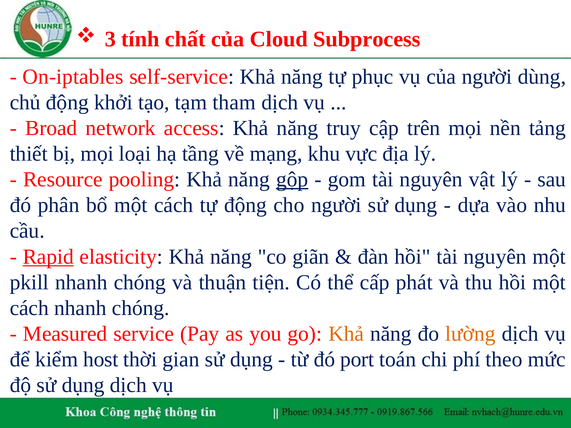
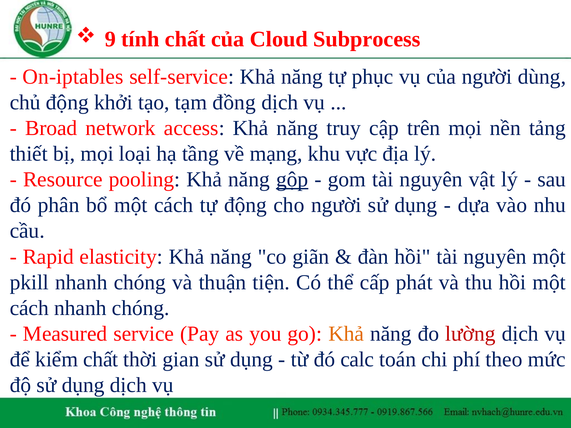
3: 3 -> 9
tham: tham -> đồng
Rapid underline: present -> none
lường colour: orange -> red
kiểm host: host -> chất
port: port -> calc
